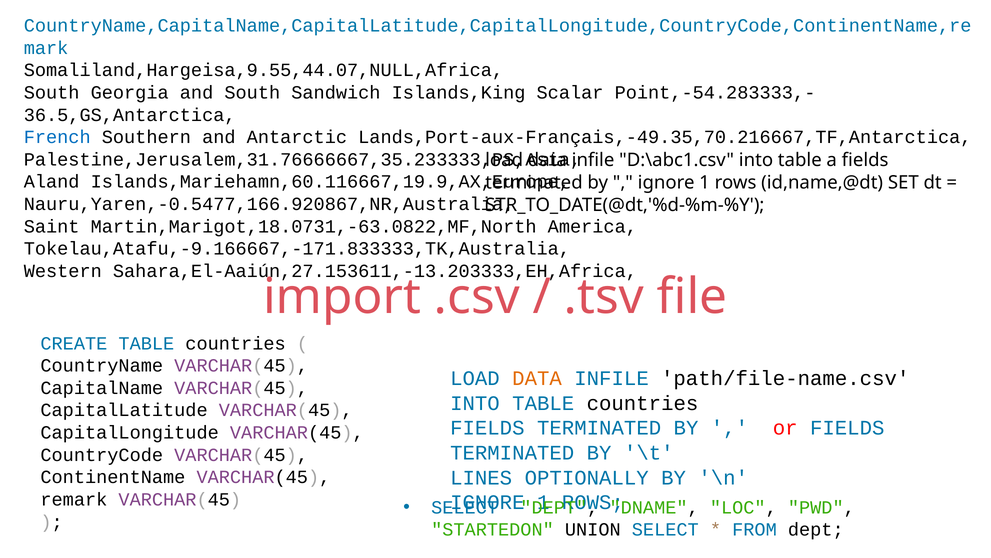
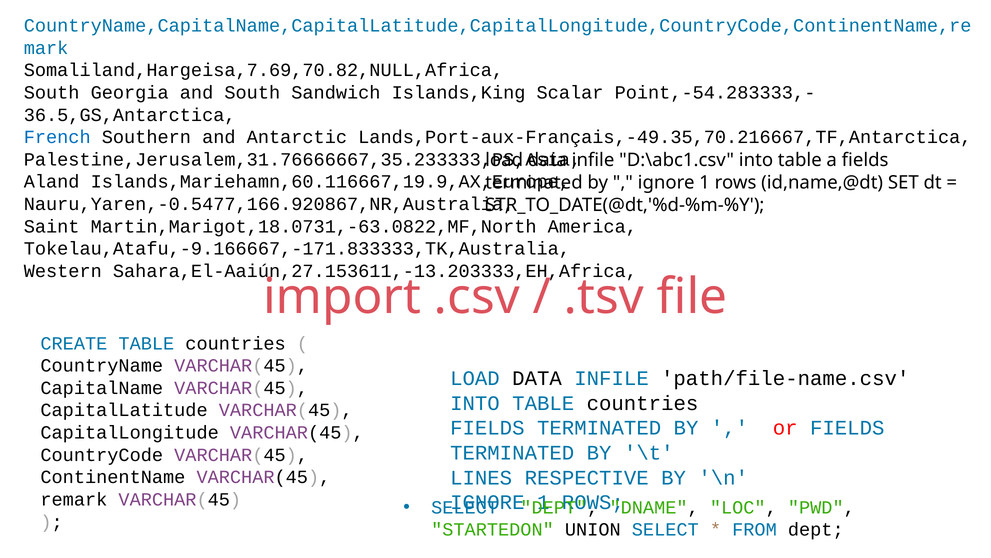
Somaliland,Hargeisa,9.55,44.07,NULL,Africa: Somaliland,Hargeisa,9.55,44.07,NULL,Africa -> Somaliland,Hargeisa,7.69,70.82,NULL,Africa
DATA at (537, 378) colour: orange -> black
OPTIONALLY: OPTIONALLY -> RESPECTIVE
